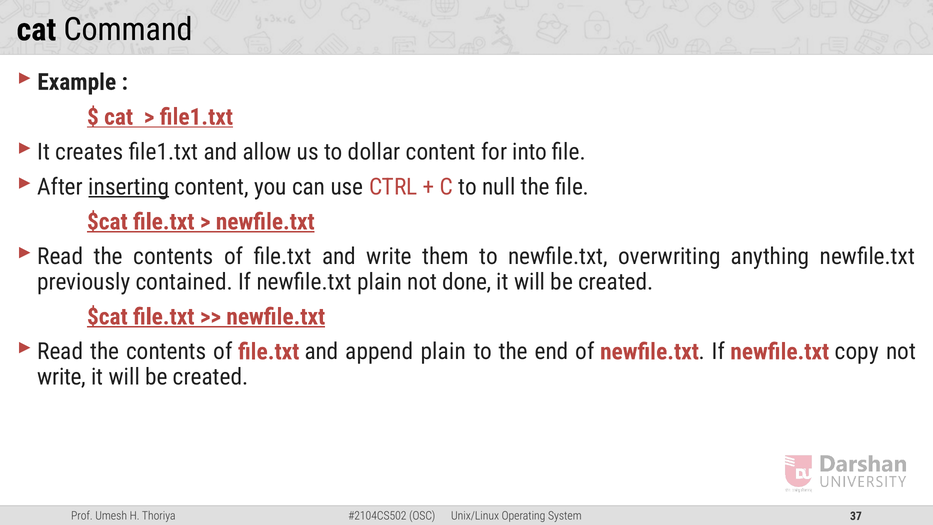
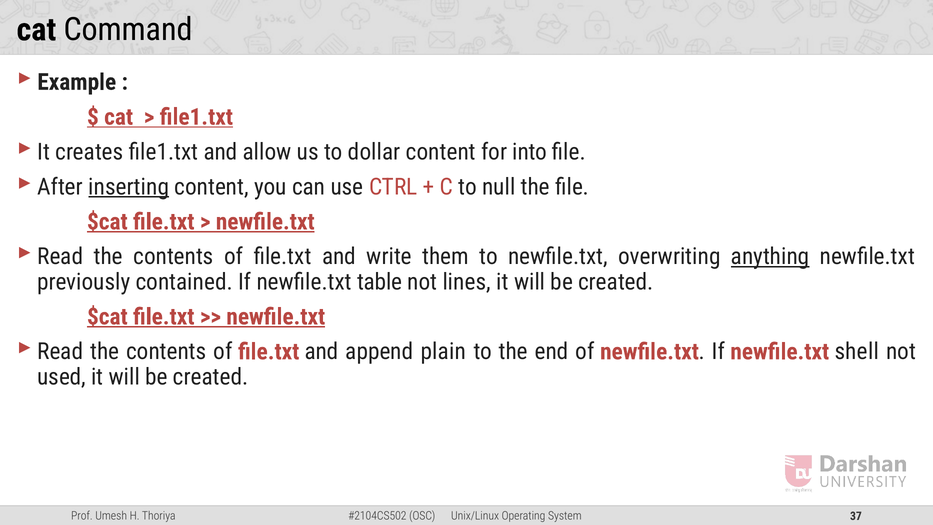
anything underline: none -> present
newfile.txt plain: plain -> table
done: done -> lines
copy: copy -> shell
write at (62, 377): write -> used
